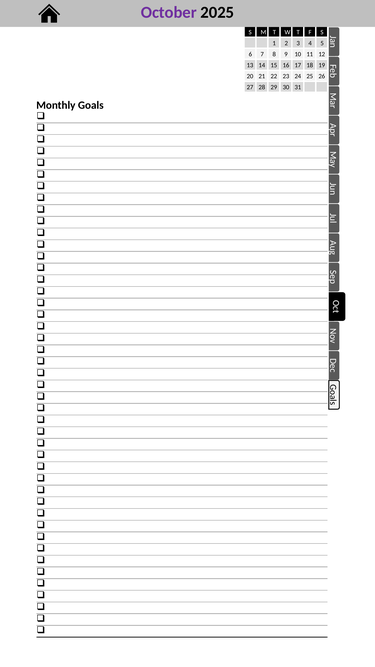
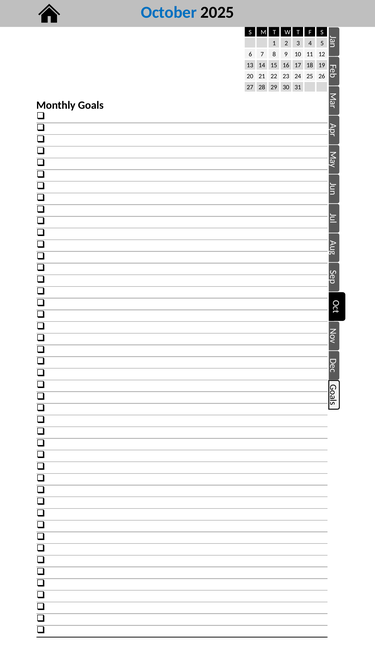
October colour: purple -> blue
